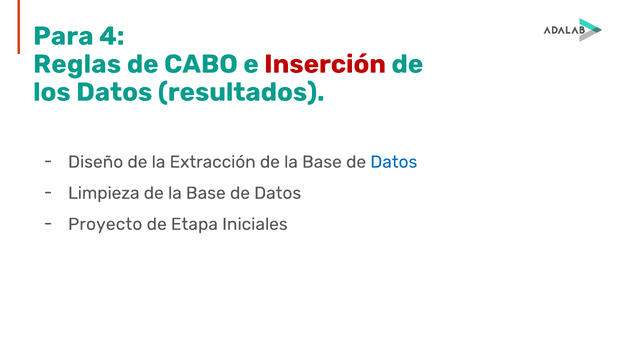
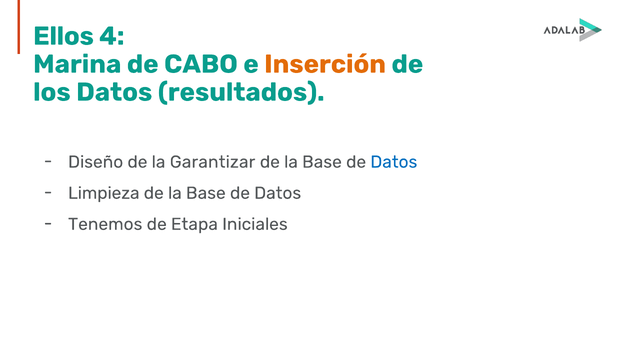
Para: Para -> Ellos
Reglas: Reglas -> Marina
Inserción colour: red -> orange
Extracción: Extracción -> Garantizar
Proyecto: Proyecto -> Tenemos
